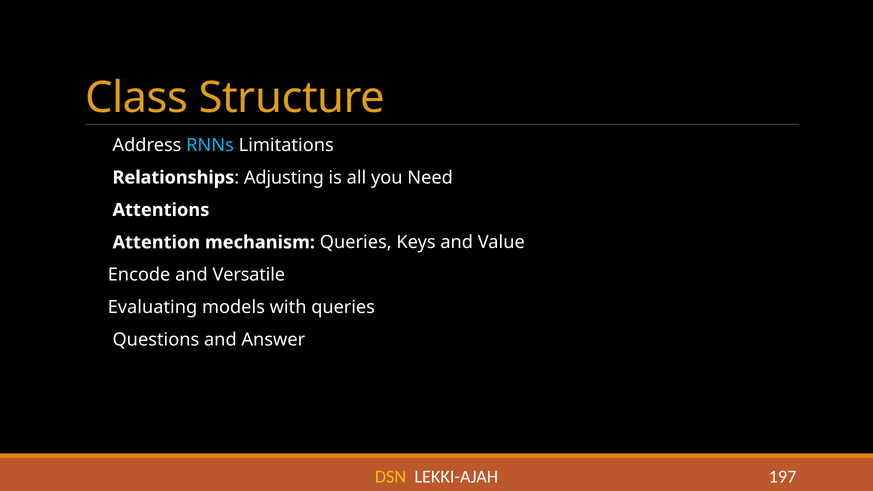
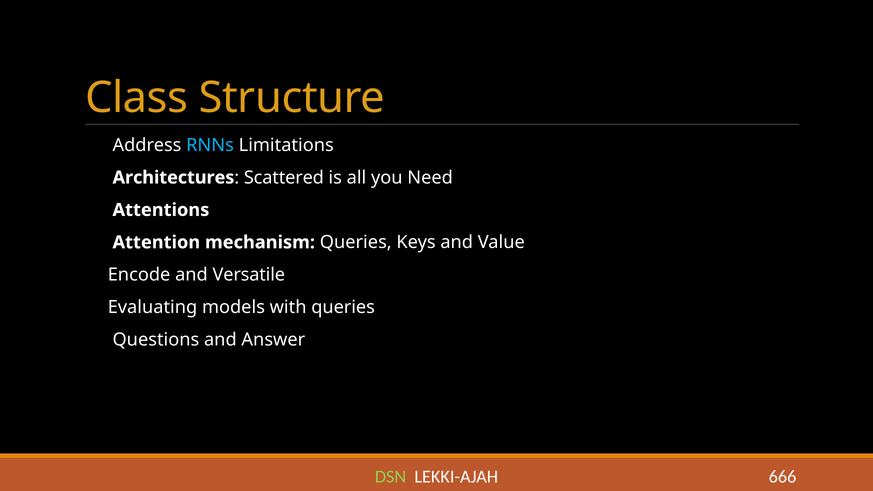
Relationships: Relationships -> Architectures
Adjusting: Adjusting -> Scattered
DSN colour: yellow -> light green
197: 197 -> 666
